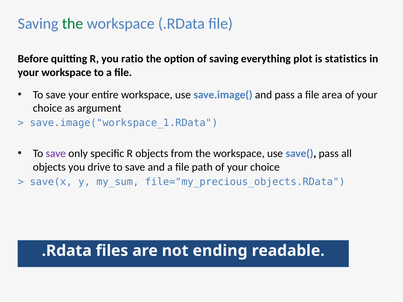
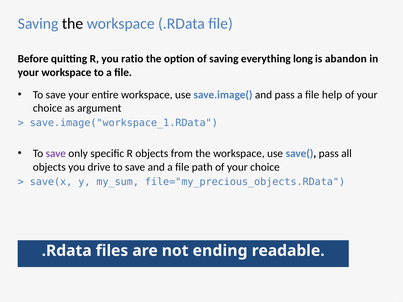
the at (73, 24) colour: green -> black
plot: plot -> long
statistics: statistics -> abandon
area: area -> help
